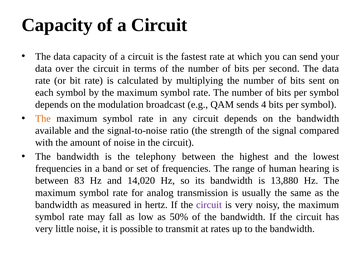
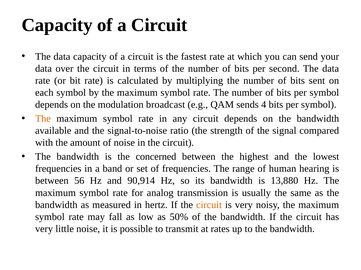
telephony: telephony -> concerned
83: 83 -> 56
14,020: 14,020 -> 90,914
circuit at (209, 205) colour: purple -> orange
